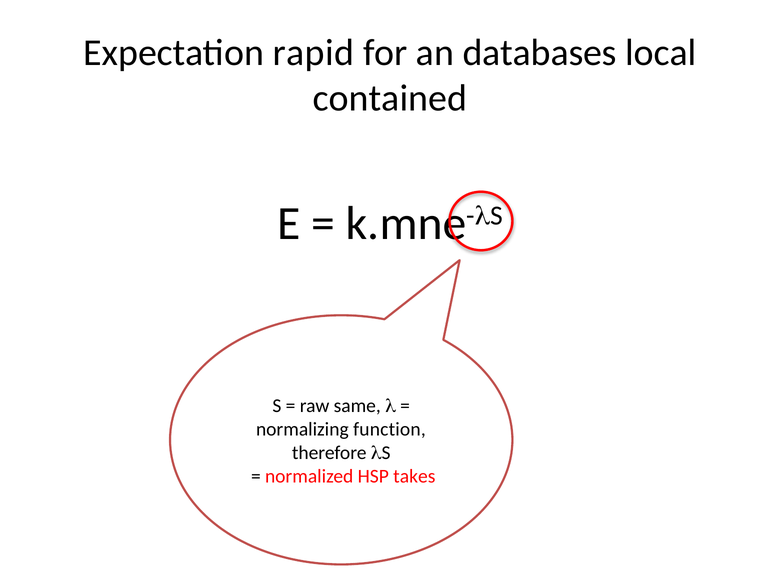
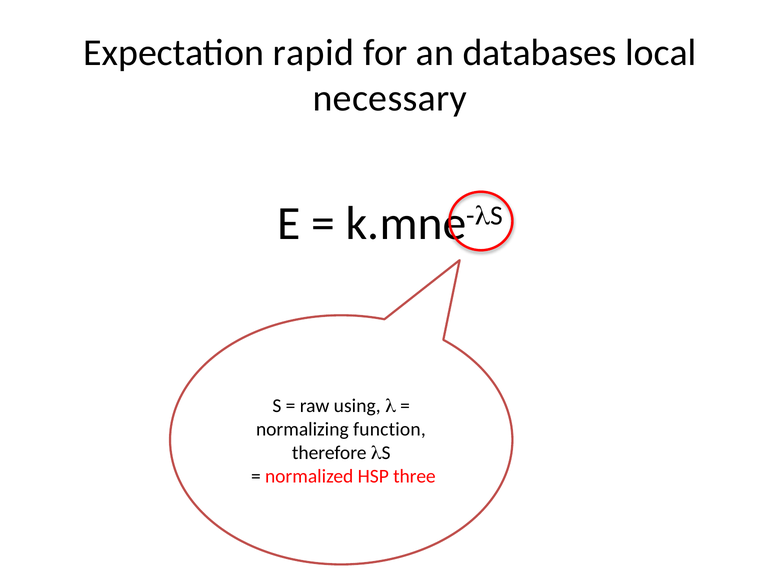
contained: contained -> necessary
same: same -> using
takes: takes -> three
